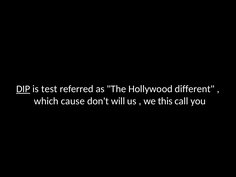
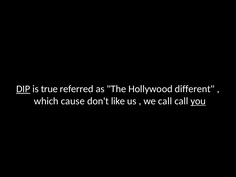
test: test -> true
will: will -> like
we this: this -> call
you underline: none -> present
